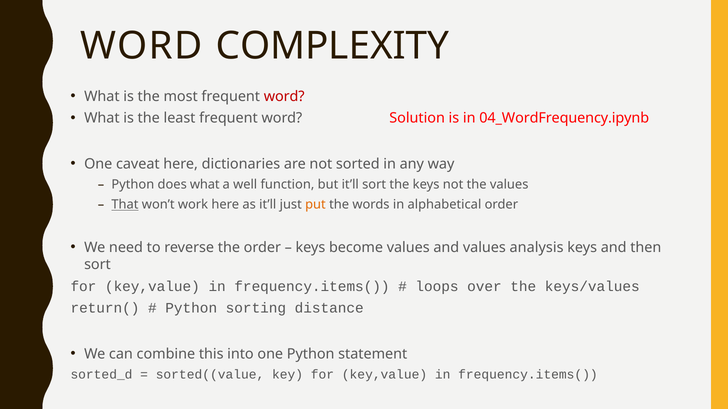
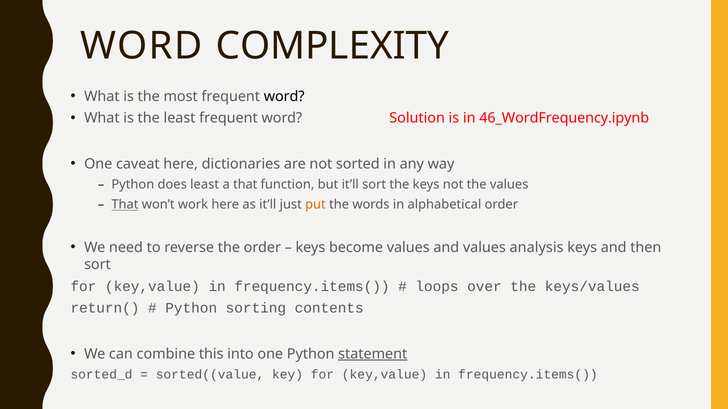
word at (284, 96) colour: red -> black
04_WordFrequency.ipynb: 04_WordFrequency.ipynb -> 46_WordFrequency.ipynb
does what: what -> least
a well: well -> that
distance: distance -> contents
statement underline: none -> present
